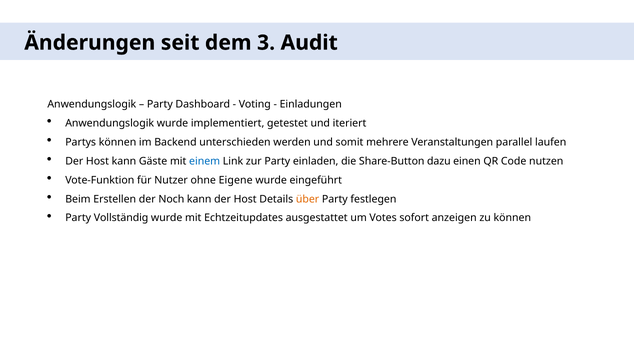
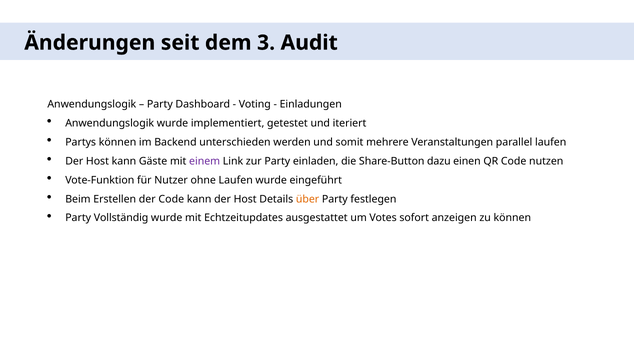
einem colour: blue -> purple
ohne Eigene: Eigene -> Laufen
der Noch: Noch -> Code
